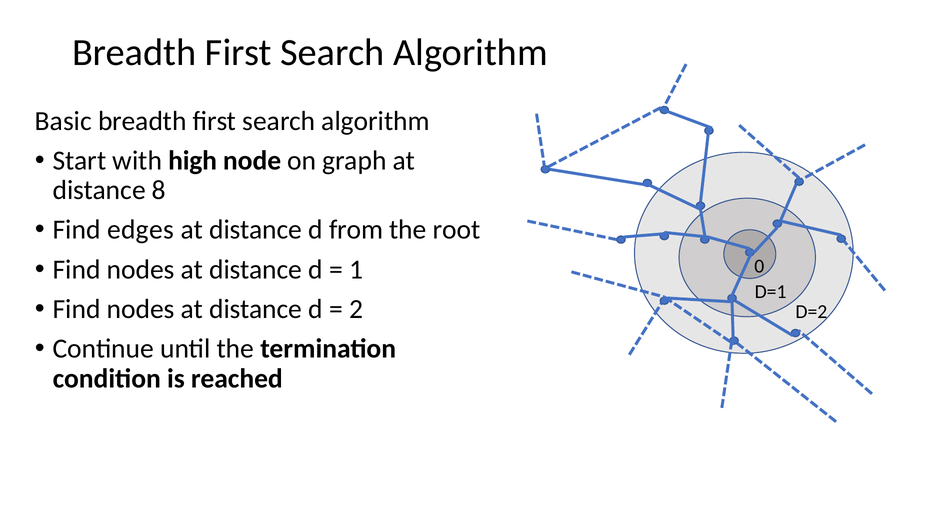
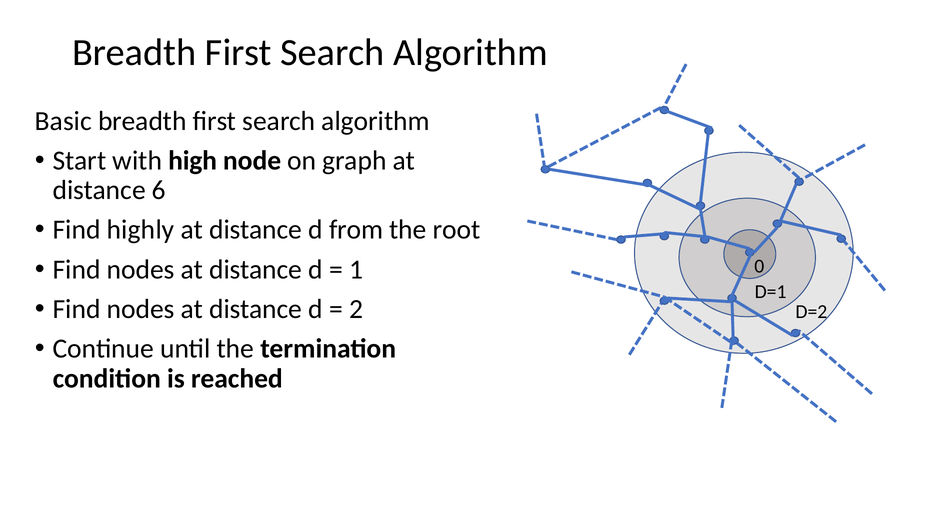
8: 8 -> 6
edges: edges -> highly
